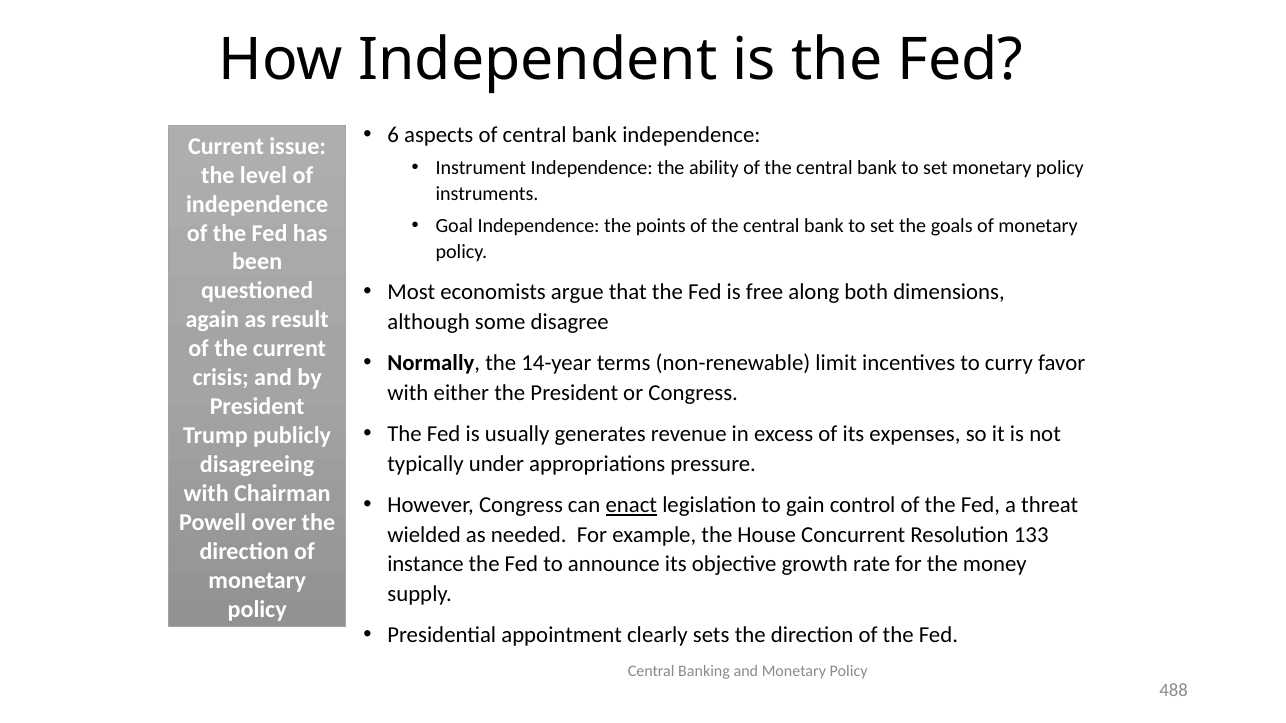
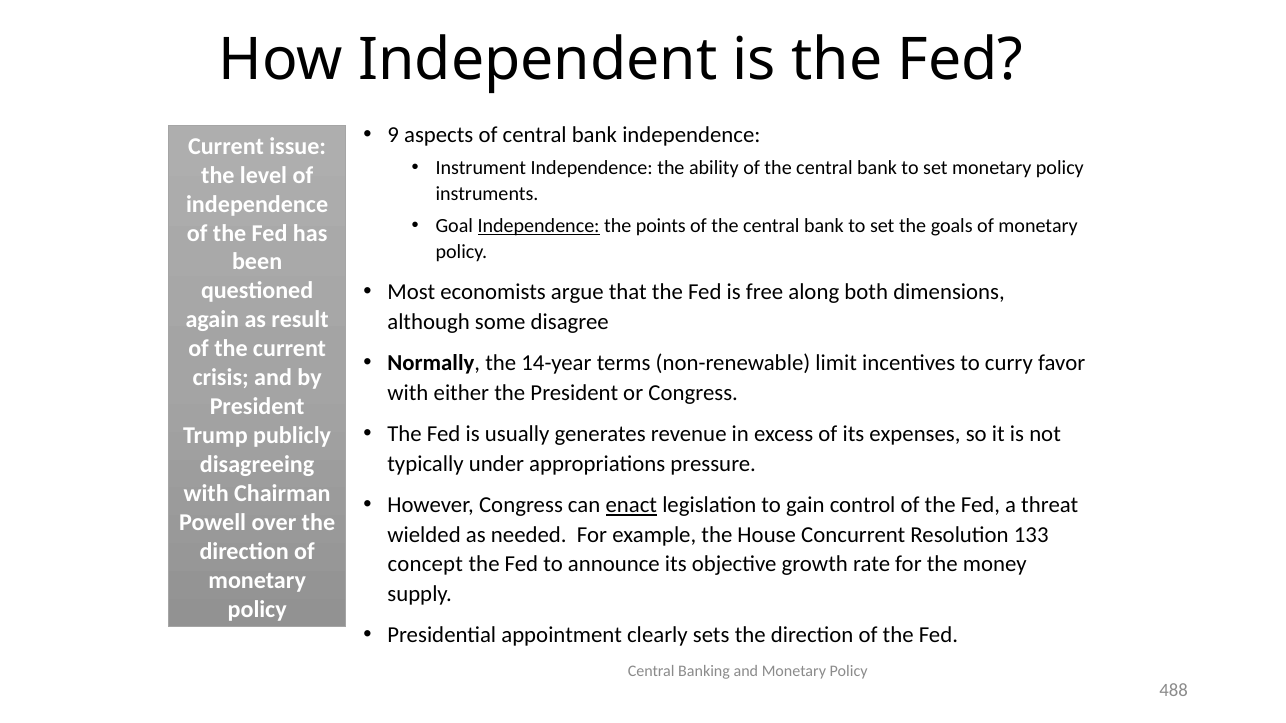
6: 6 -> 9
Independence at (539, 226) underline: none -> present
instance: instance -> concept
